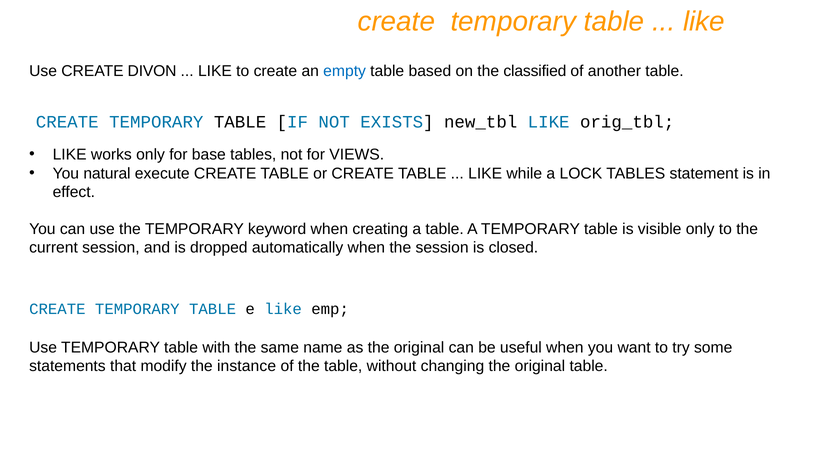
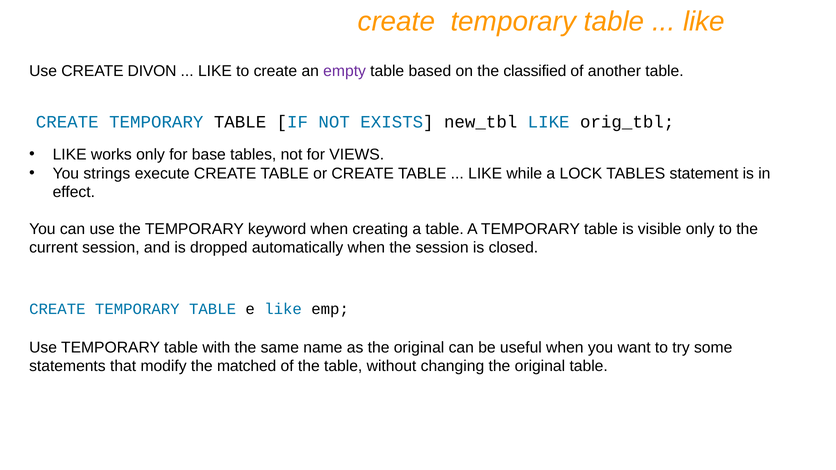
empty colour: blue -> purple
natural: natural -> strings
instance: instance -> matched
